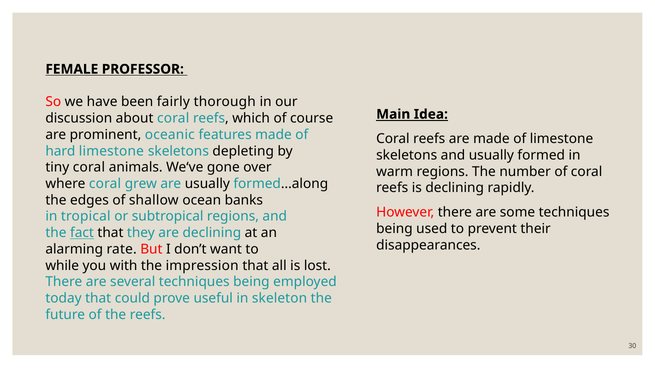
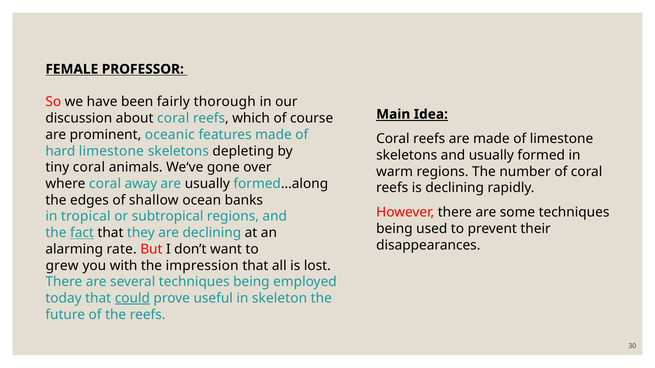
grew: grew -> away
while: while -> grew
could underline: none -> present
